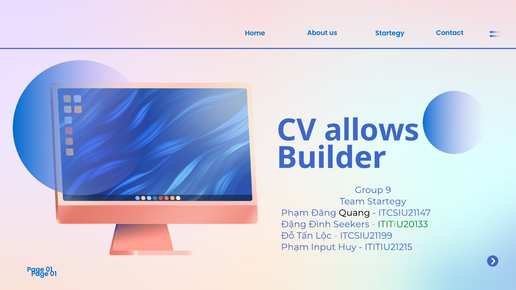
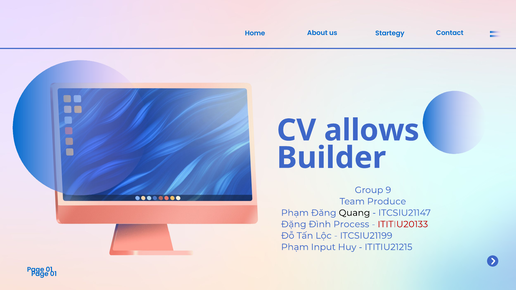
Team Startegy: Startegy -> Produce
Seekers: Seekers -> Process
ITITIU20133 colour: green -> red
